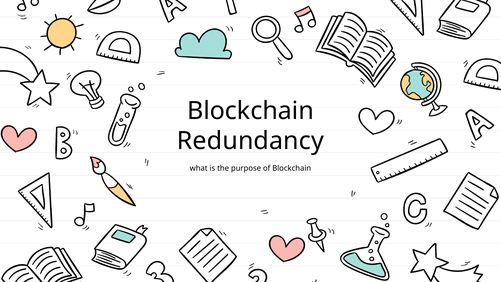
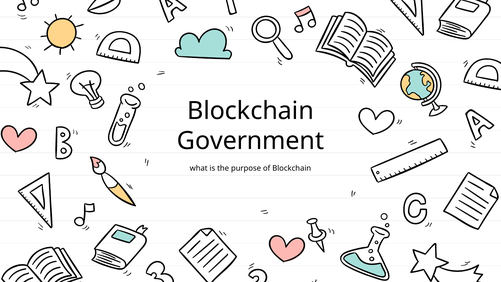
Redundancy: Redundancy -> Government
